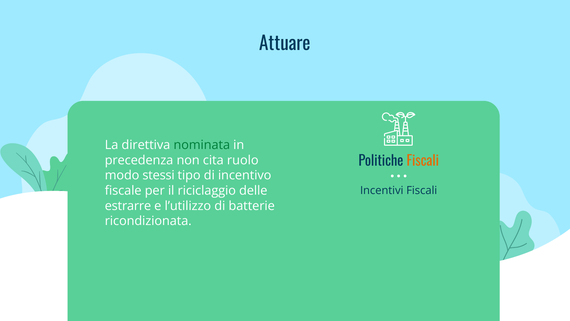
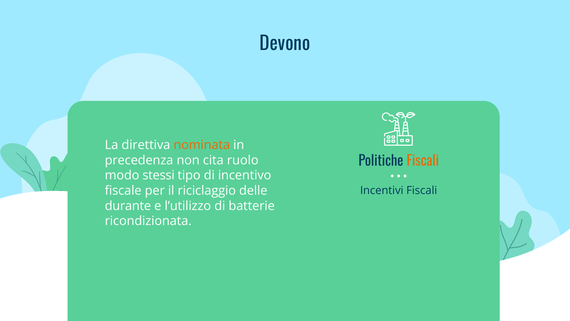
Attuare: Attuare -> Devono
nominata colour: green -> orange
estrarre: estrarre -> durante
